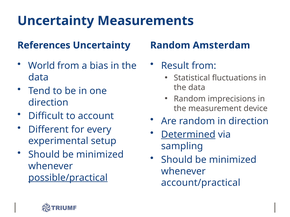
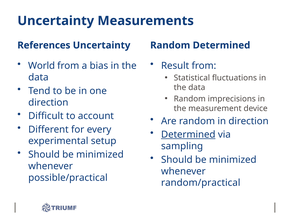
Random Amsterdam: Amsterdam -> Determined
possible/practical underline: present -> none
account/practical: account/practical -> random/practical
